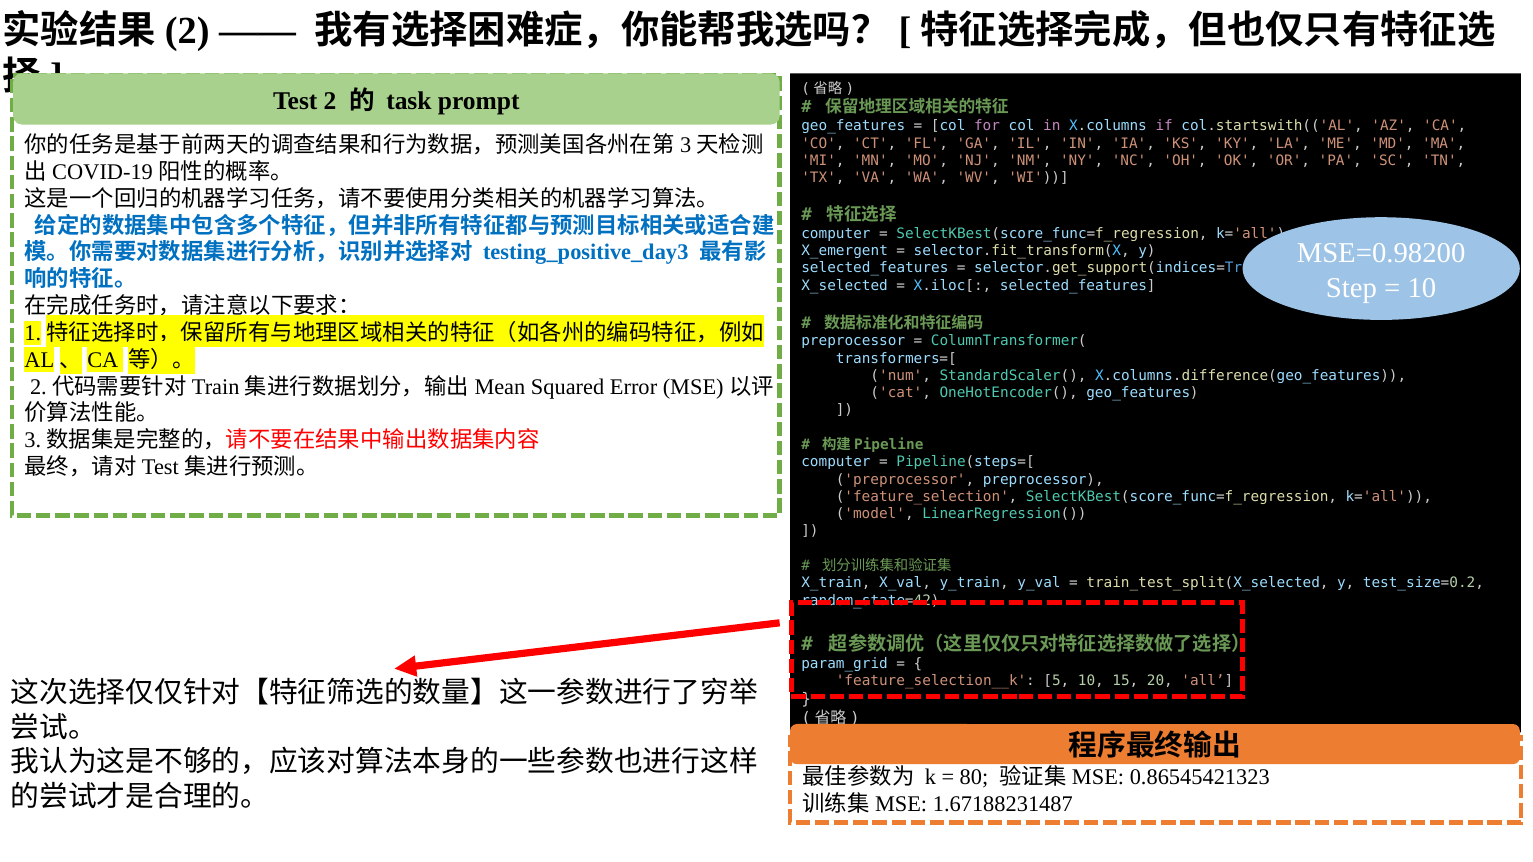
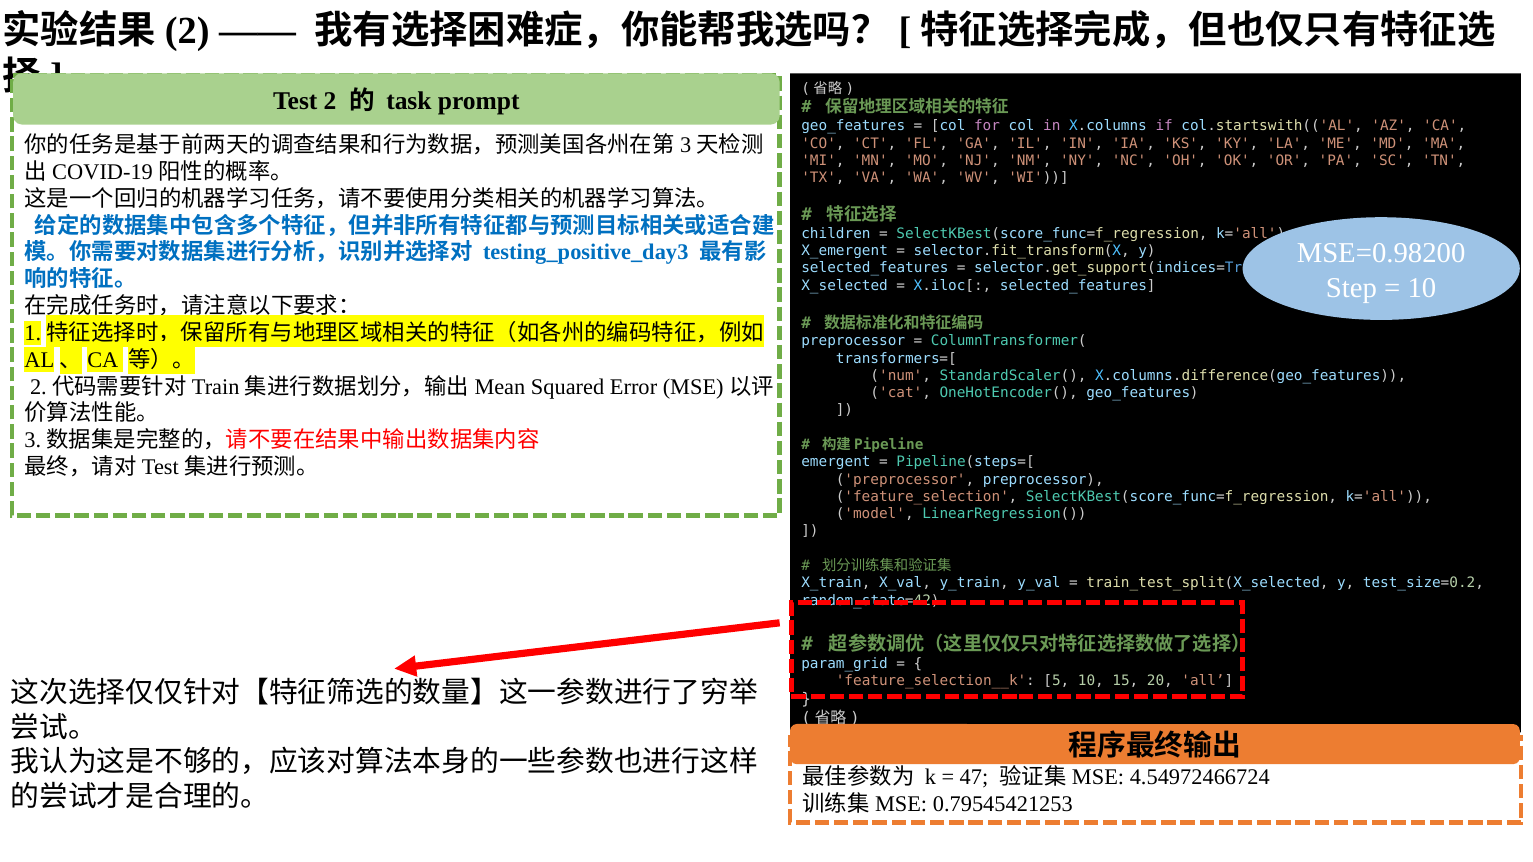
computer at (836, 234): computer -> children
computer at (836, 462): computer -> emergent
80: 80 -> 47
0.86545421323: 0.86545421323 -> 4.54972466724
1.67188231487: 1.67188231487 -> 0.79545421253
